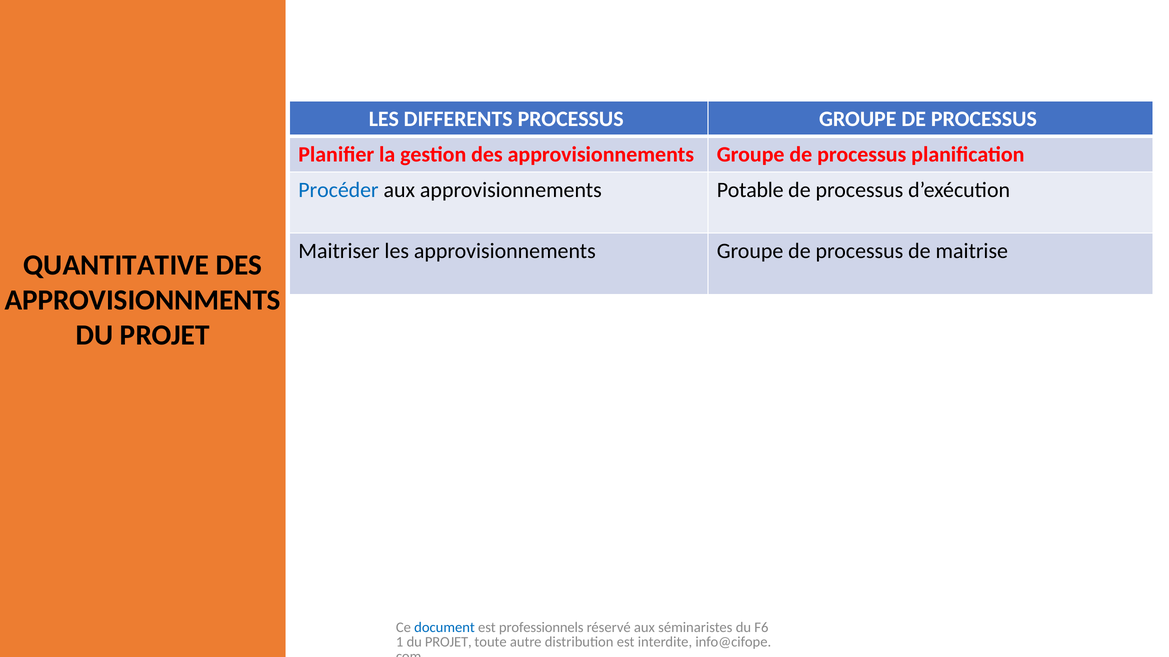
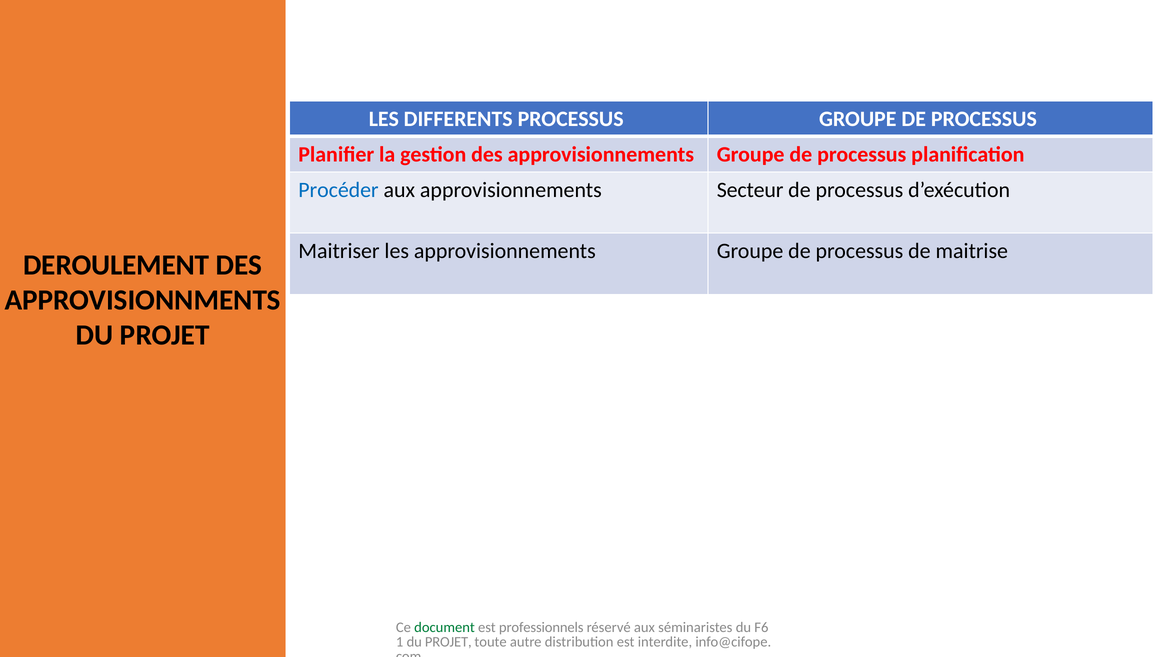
Potable: Potable -> Secteur
QUANTITATIVE: QUANTITATIVE -> DEROULEMENT
document colour: blue -> green
